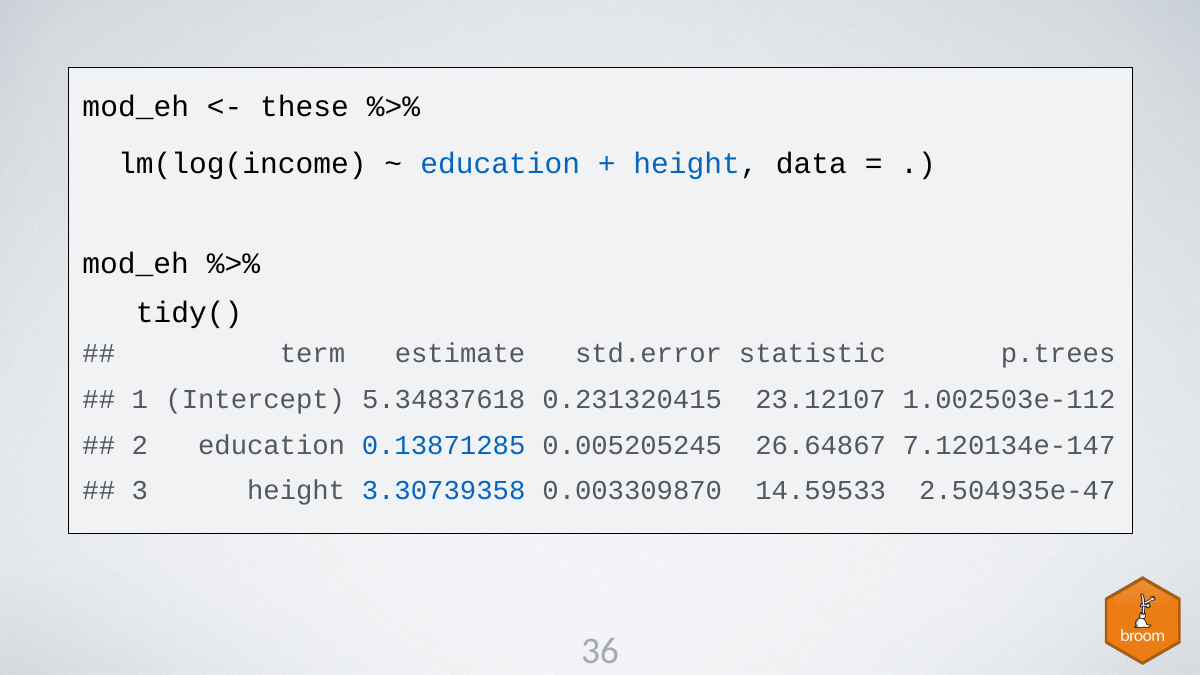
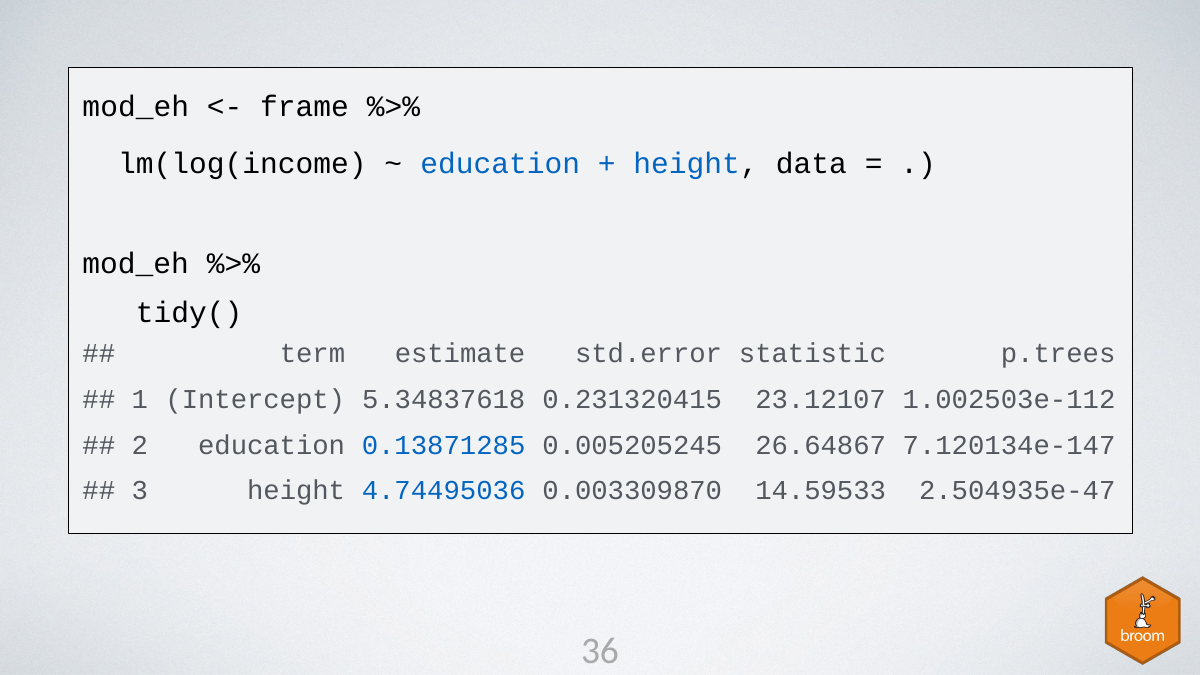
these: these -> frame
3.30739358: 3.30739358 -> 4.74495036
